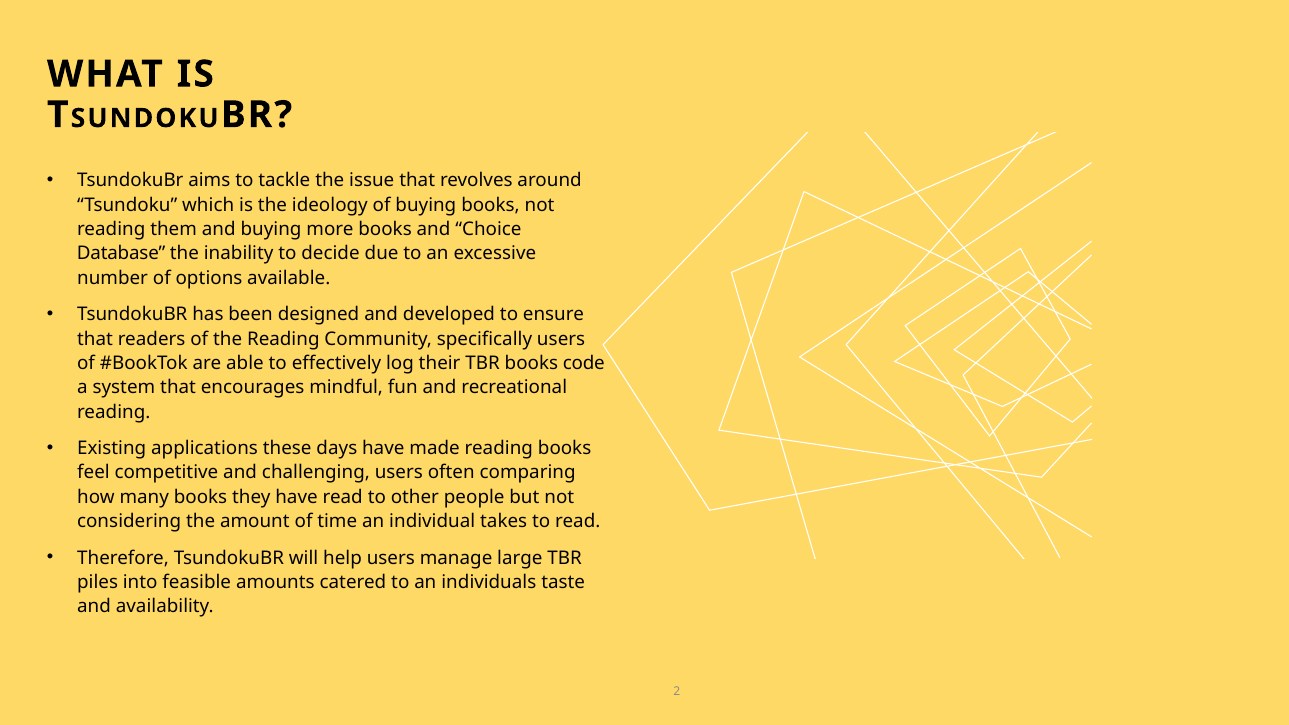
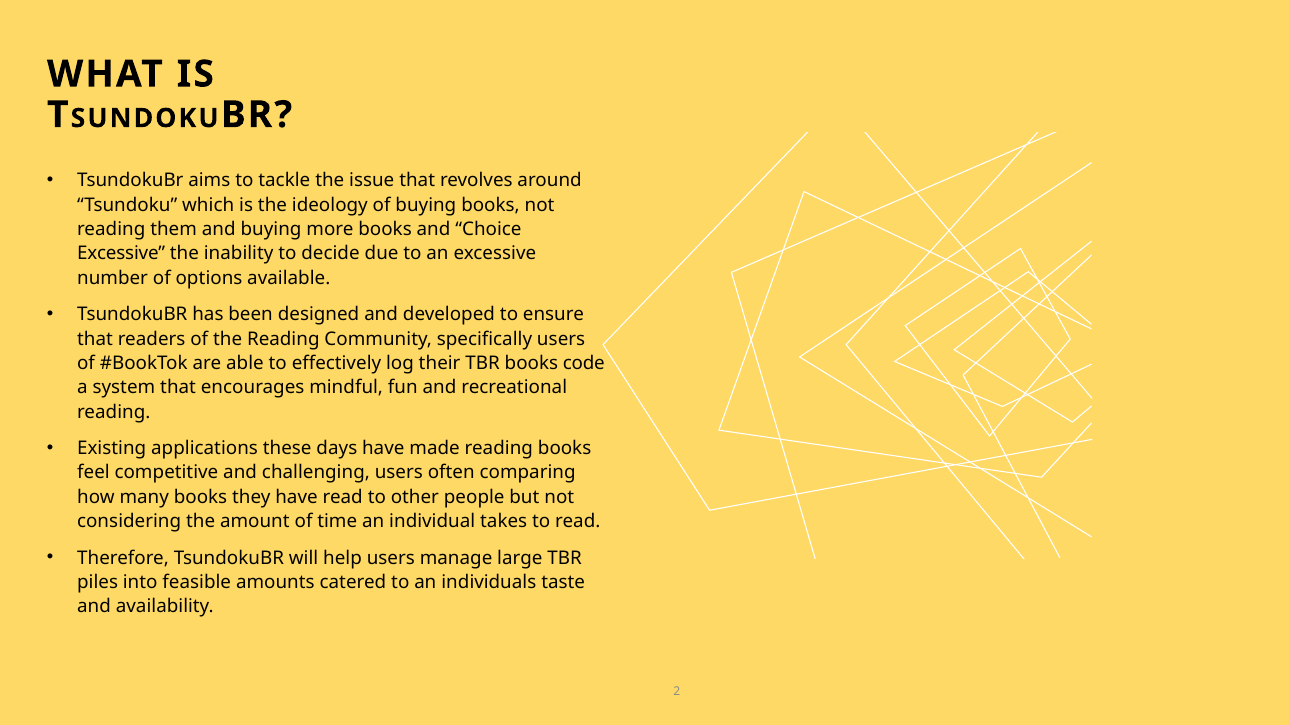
Database at (121, 254): Database -> Excessive
